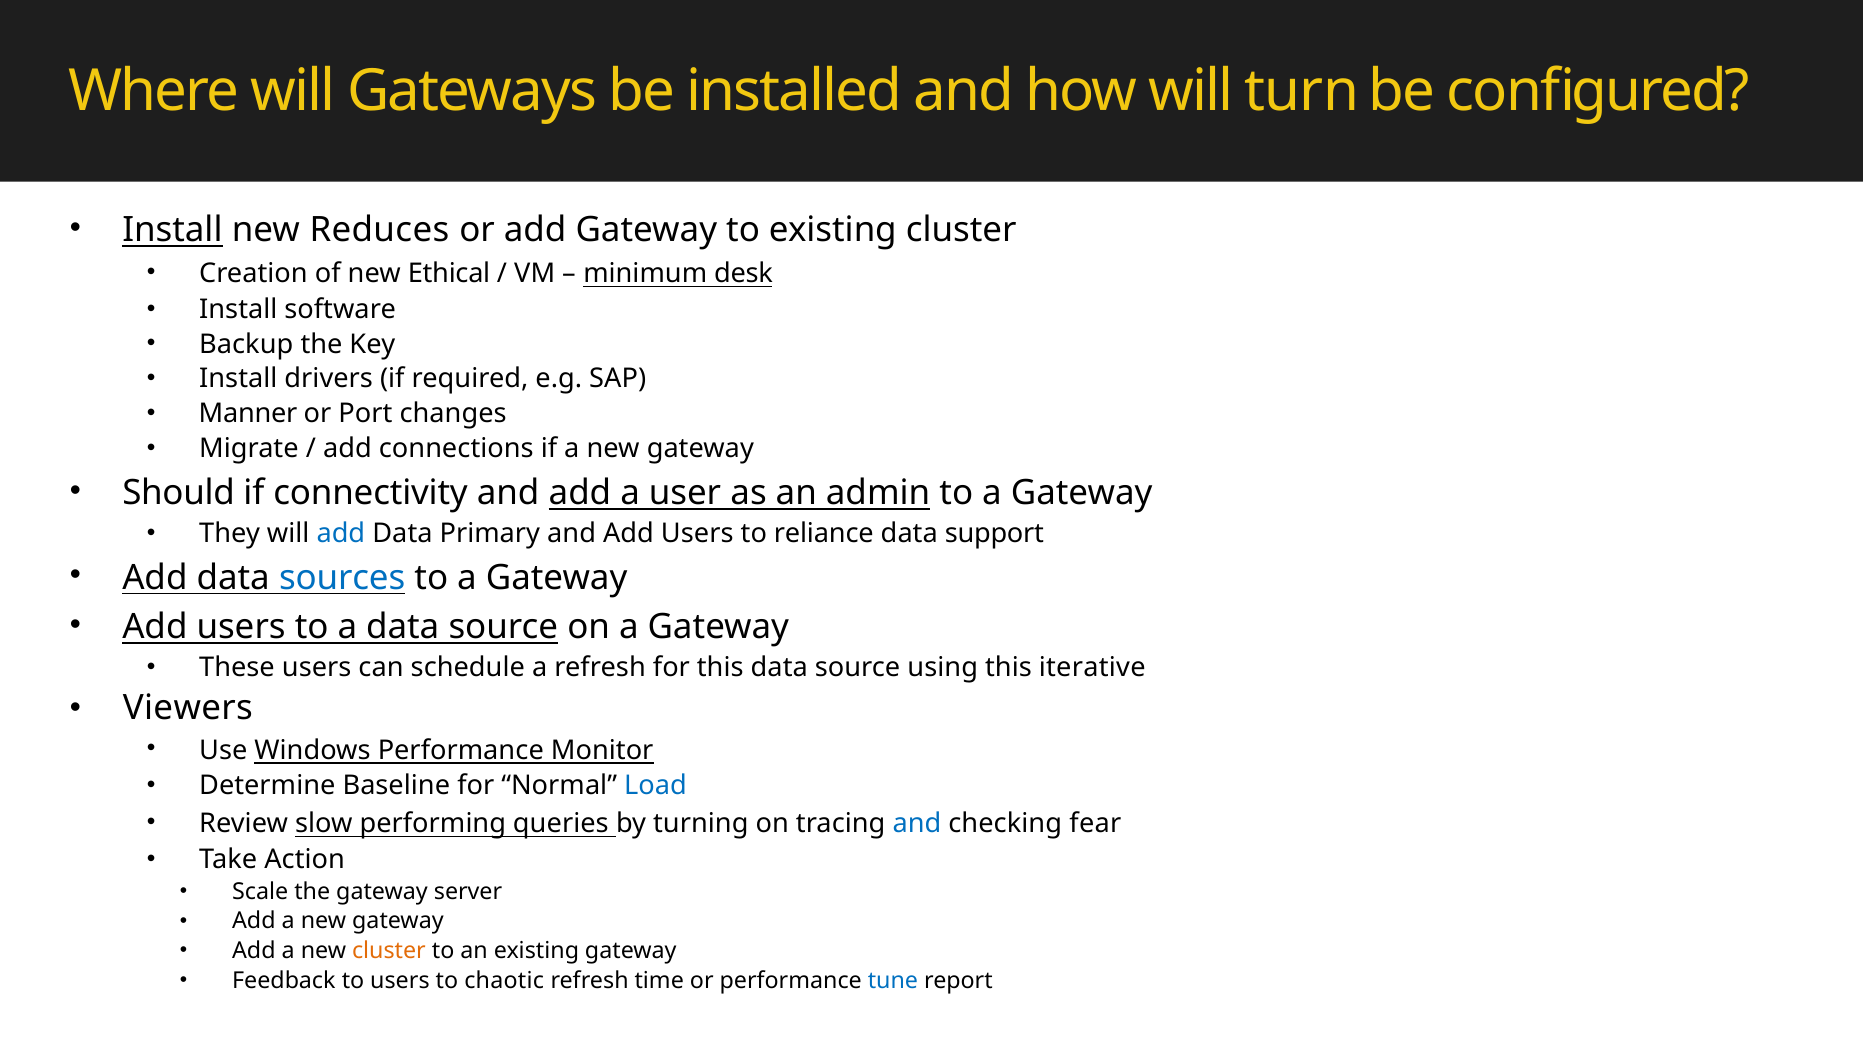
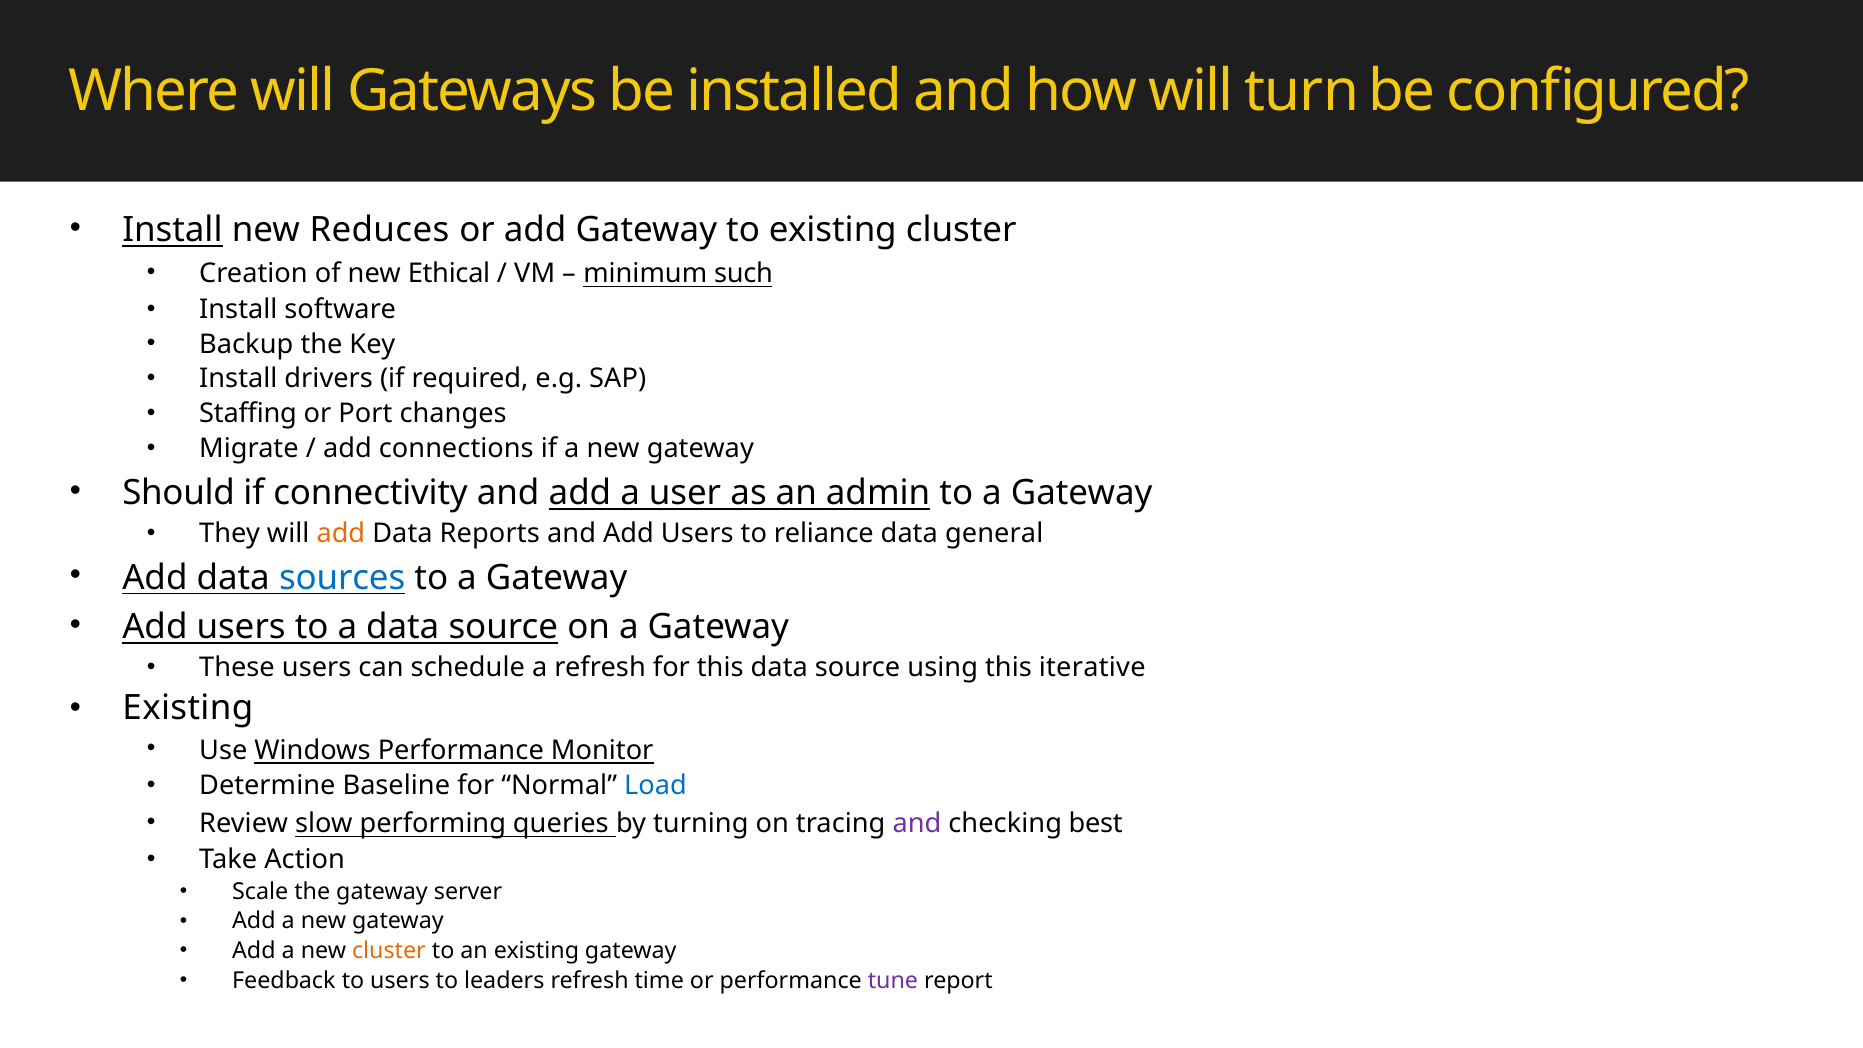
desk: desk -> such
Manner: Manner -> Staffing
add at (341, 533) colour: blue -> orange
Primary: Primary -> Reports
support: support -> general
Viewers at (188, 708): Viewers -> Existing
and at (917, 824) colour: blue -> purple
fear: fear -> best
chaotic: chaotic -> leaders
tune colour: blue -> purple
